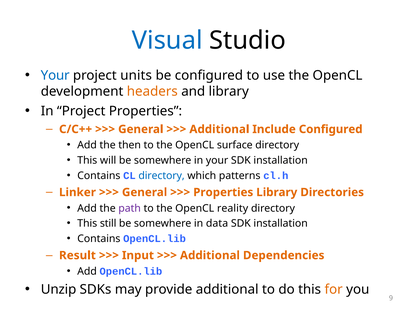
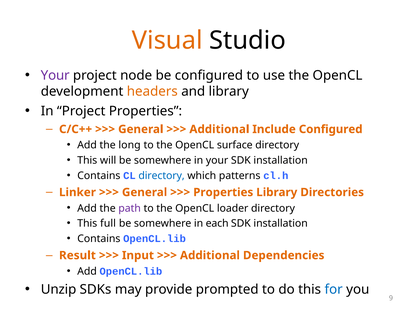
Visual colour: blue -> orange
Your at (55, 76) colour: blue -> purple
units: units -> node
then: then -> long
reality: reality -> loader
still: still -> full
data: data -> each
provide additional: additional -> prompted
for colour: orange -> blue
